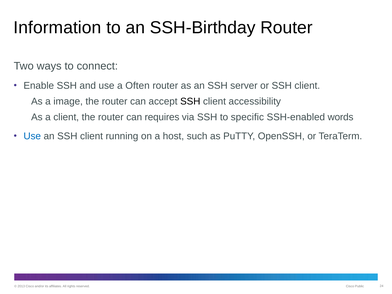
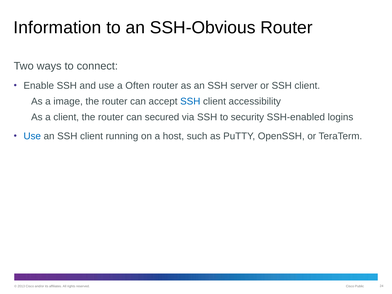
SSH-Birthday: SSH-Birthday -> SSH-Obvious
SSH at (190, 101) colour: black -> blue
requires: requires -> secured
specific: specific -> security
words: words -> logins
